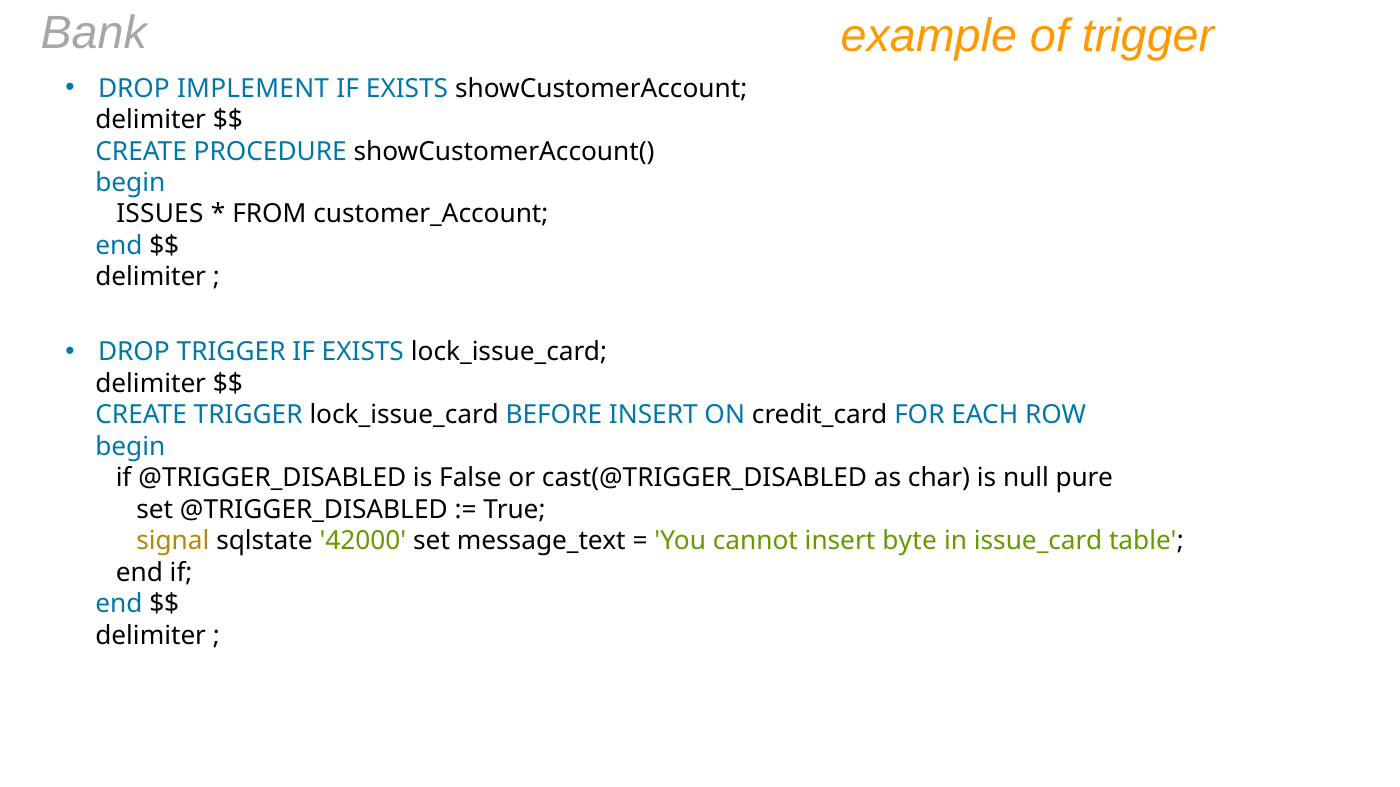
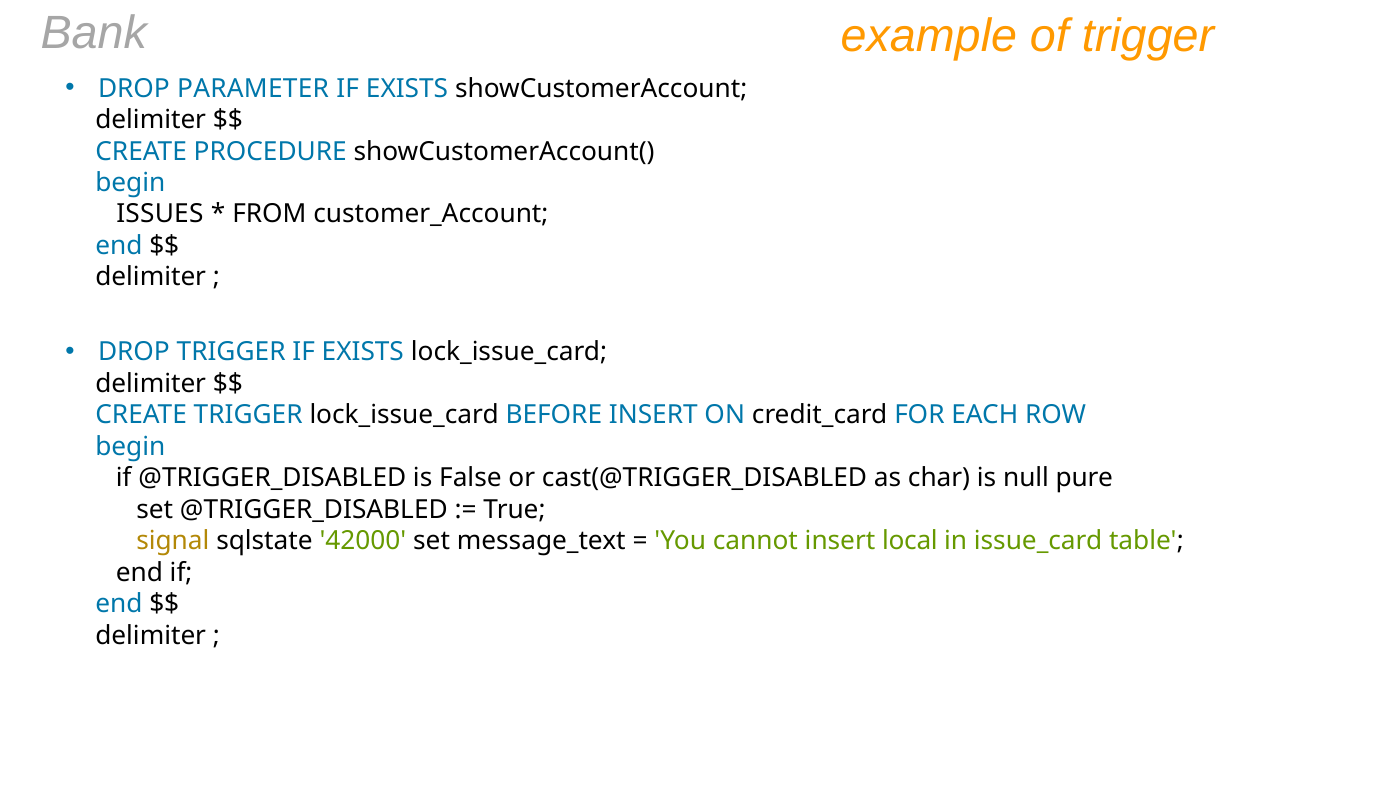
IMPLEMENT: IMPLEMENT -> PARAMETER
byte: byte -> local
